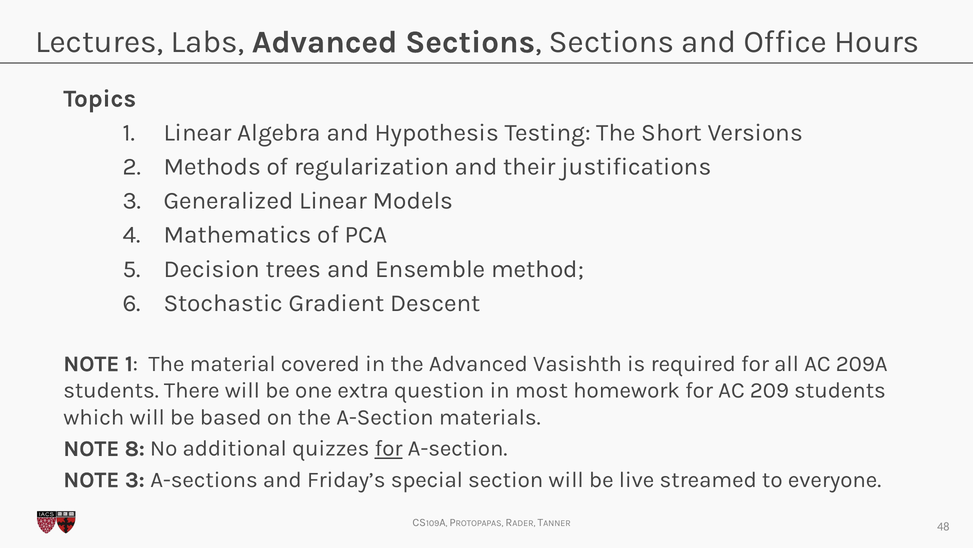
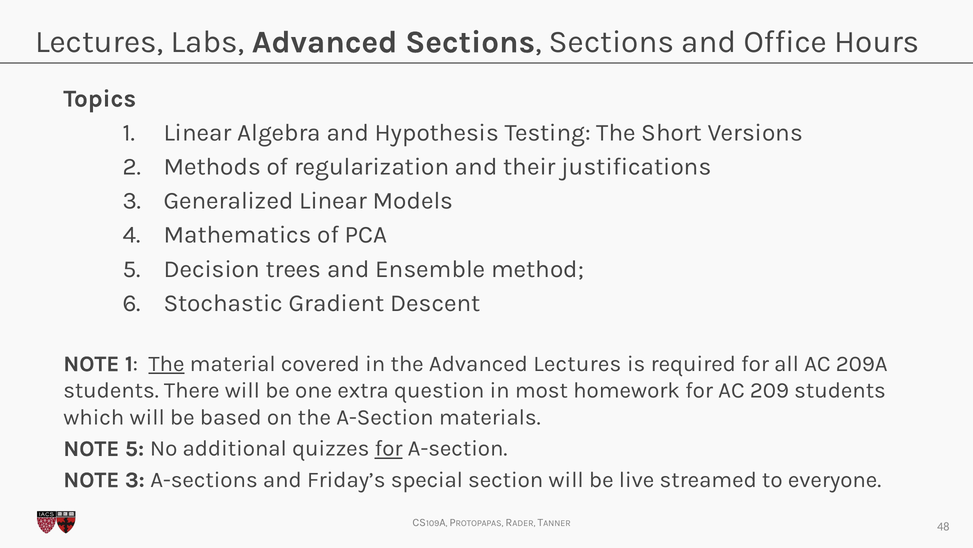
The at (166, 363) underline: none -> present
Advanced Vasishth: Vasishth -> Lectures
NOTE 8: 8 -> 5
